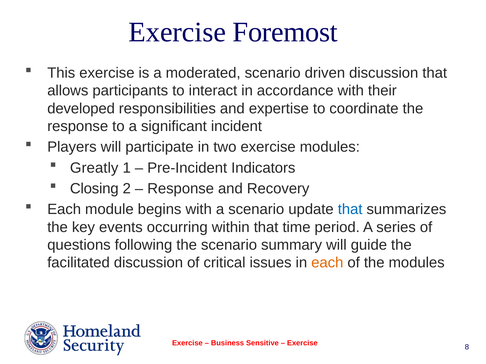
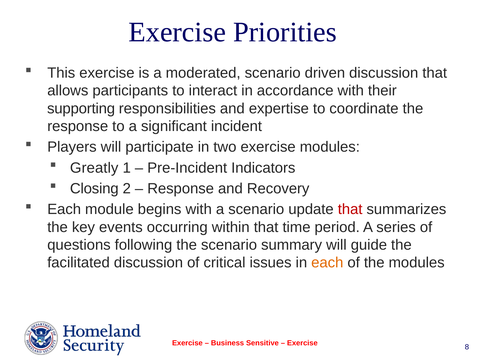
Foremost: Foremost -> Priorities
developed: developed -> supporting
that at (350, 210) colour: blue -> red
